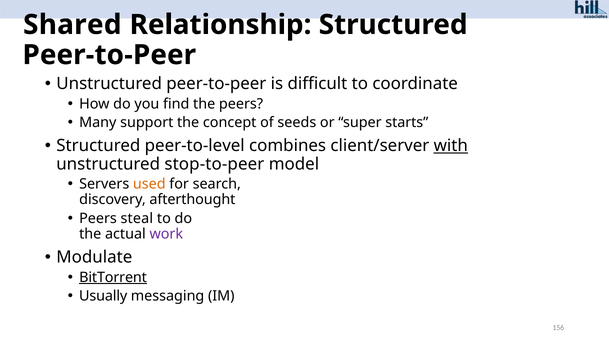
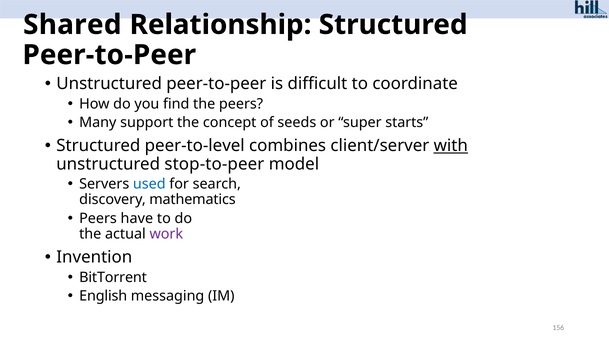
used colour: orange -> blue
afterthought: afterthought -> mathematics
steal: steal -> have
Modulate: Modulate -> Invention
BitTorrent underline: present -> none
Usually: Usually -> English
